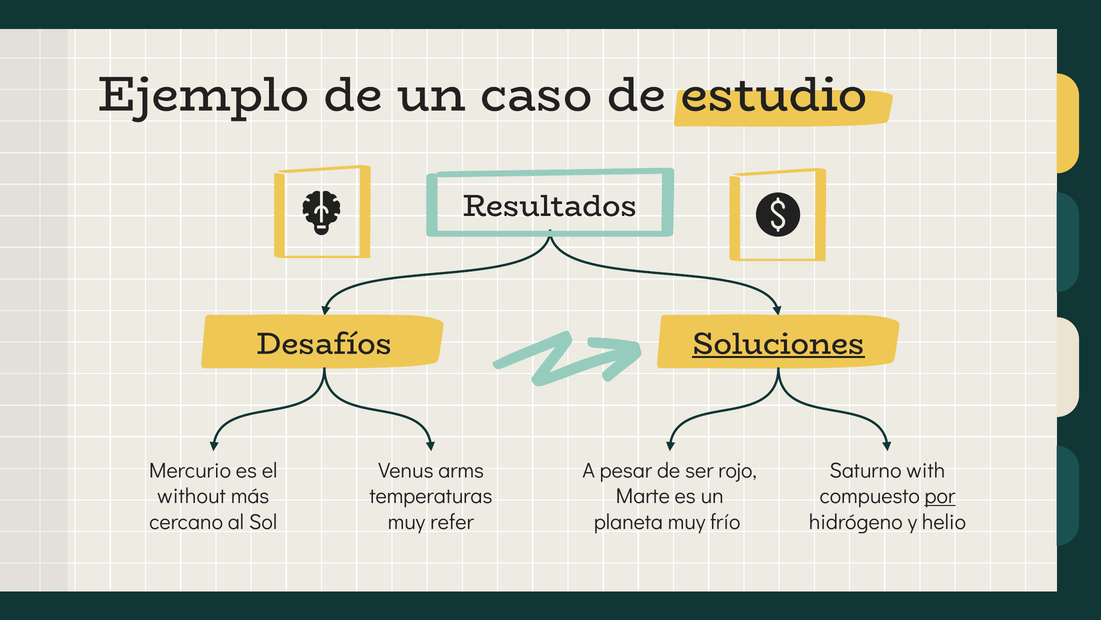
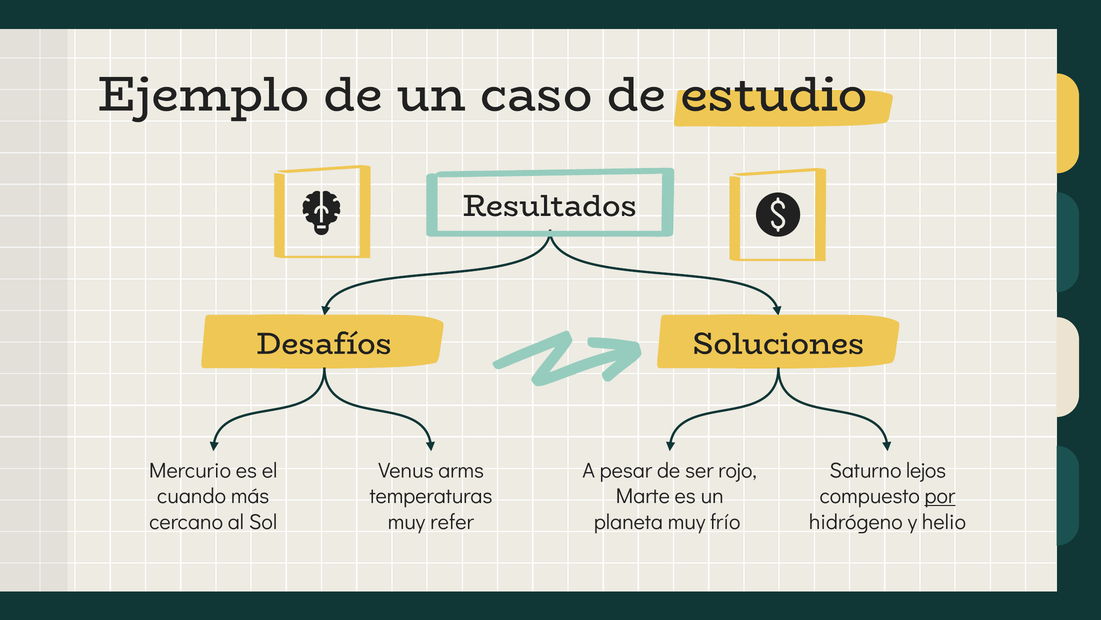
Soluciones underline: present -> none
with: with -> lejos
without: without -> cuando
